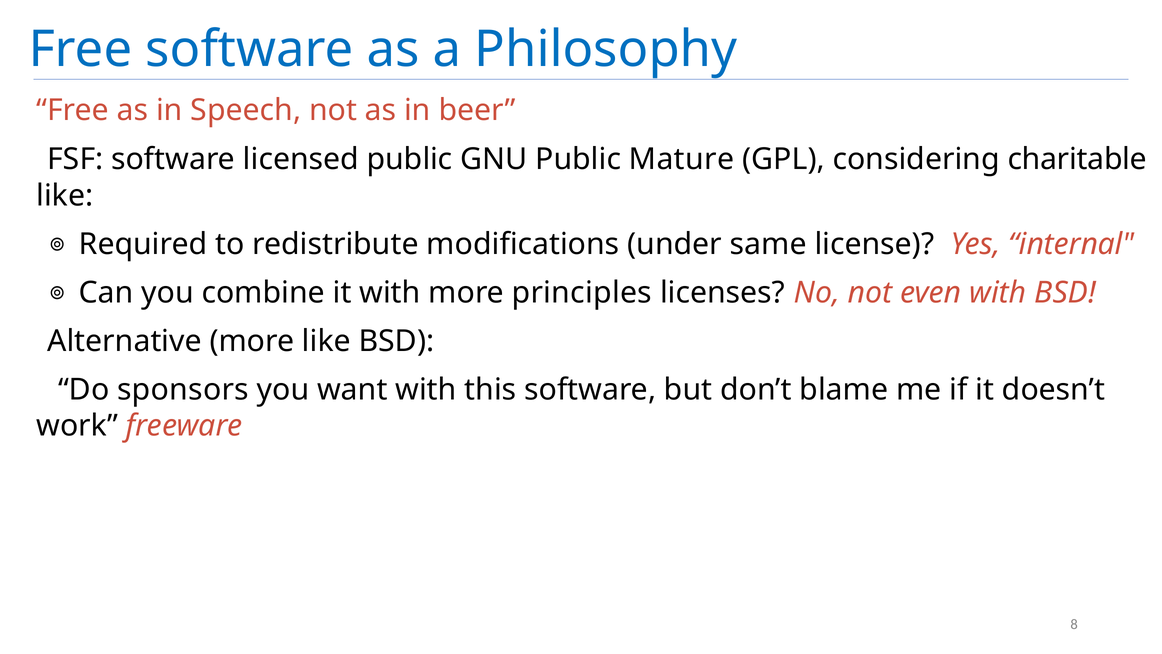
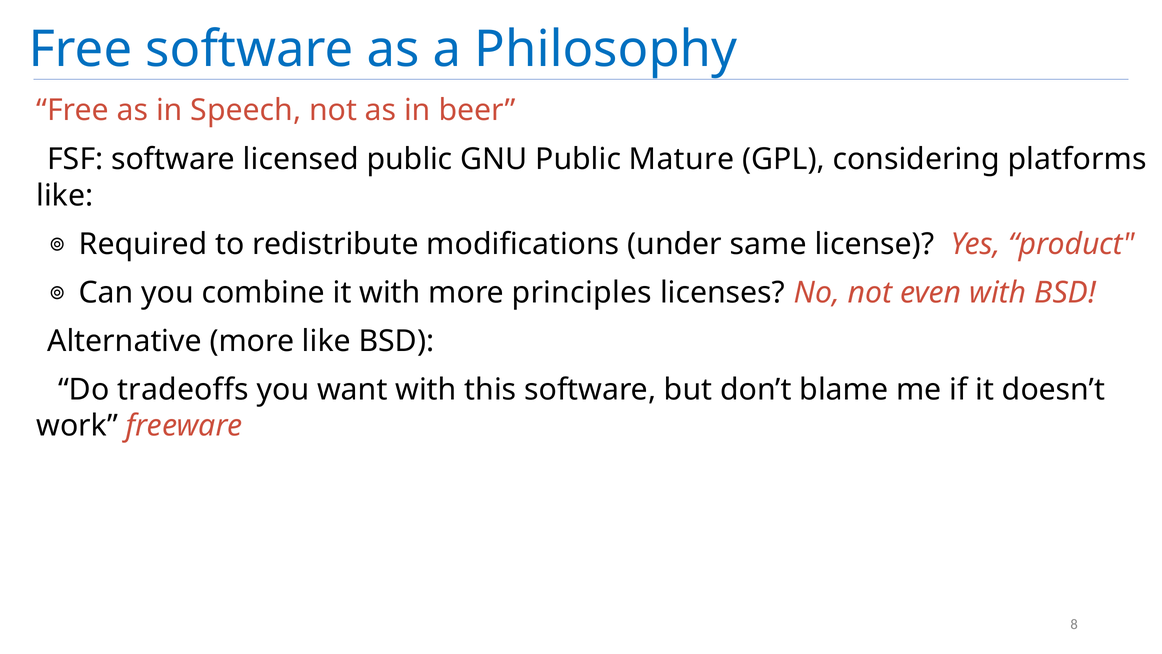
charitable: charitable -> platforms
internal: internal -> product
sponsors: sponsors -> tradeoffs
